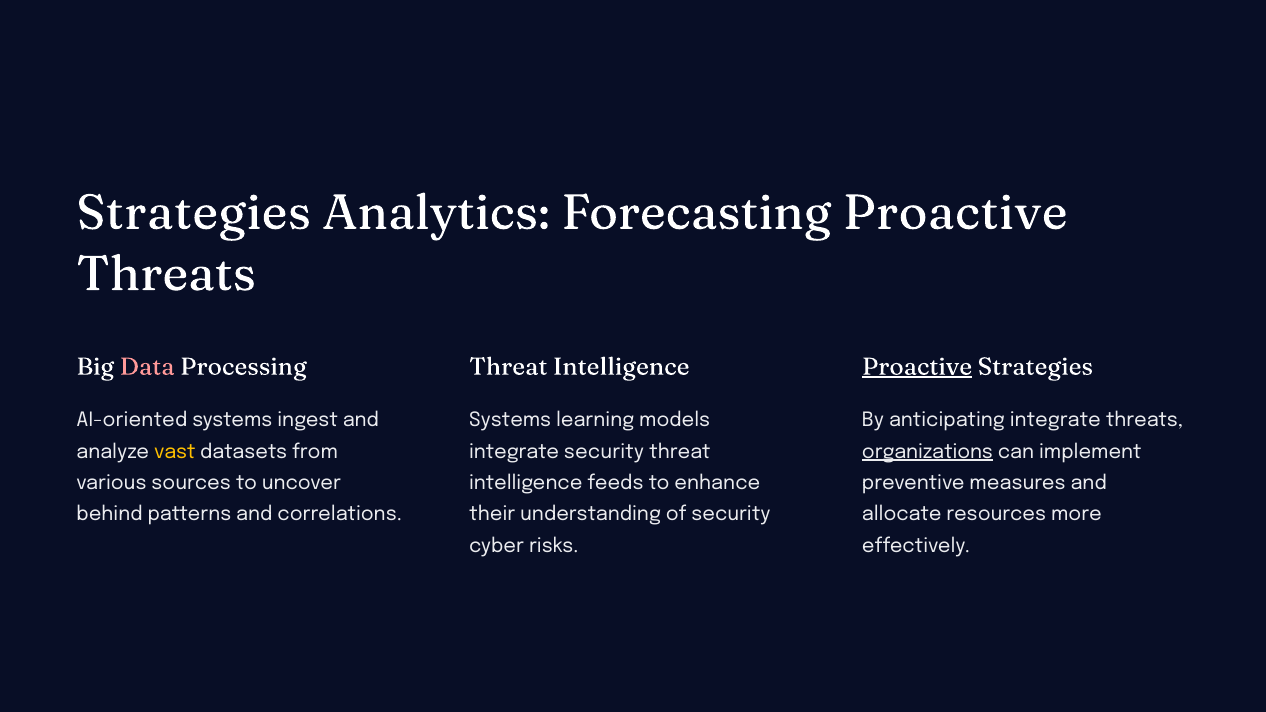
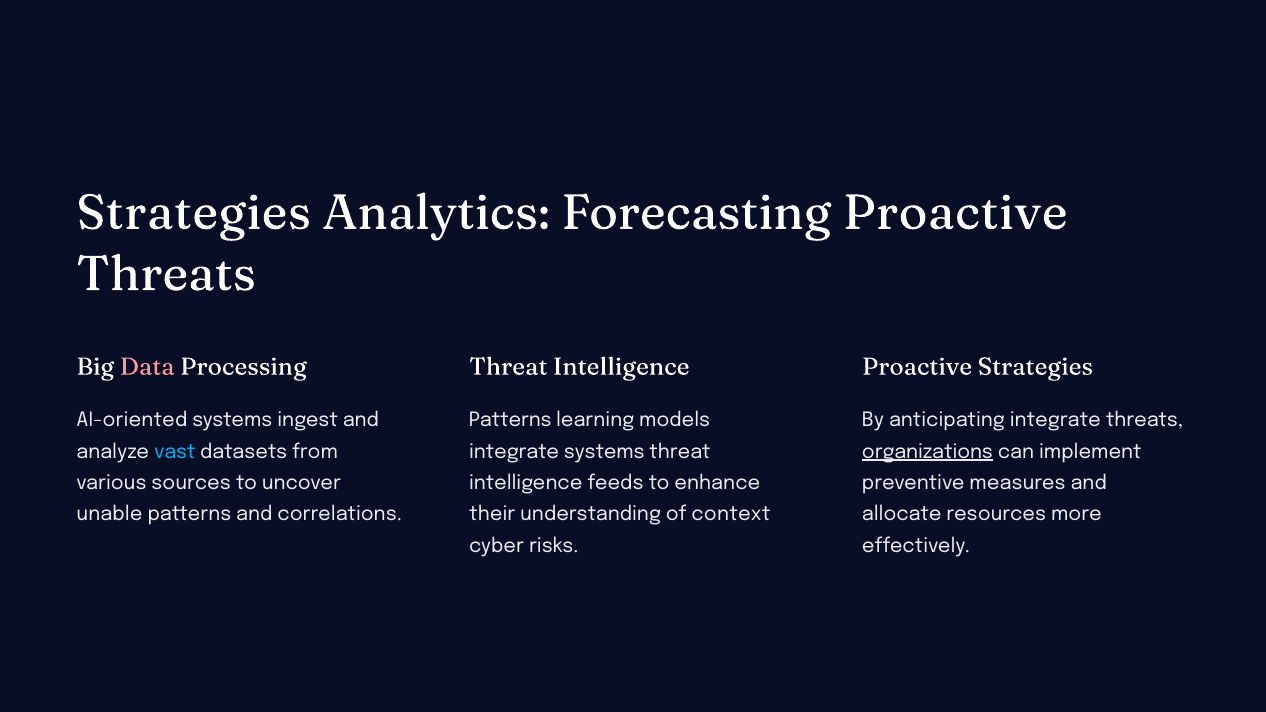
Proactive at (917, 367) underline: present -> none
Systems at (510, 420): Systems -> Patterns
vast colour: yellow -> light blue
integrate security: security -> systems
behind: behind -> unable
of security: security -> context
